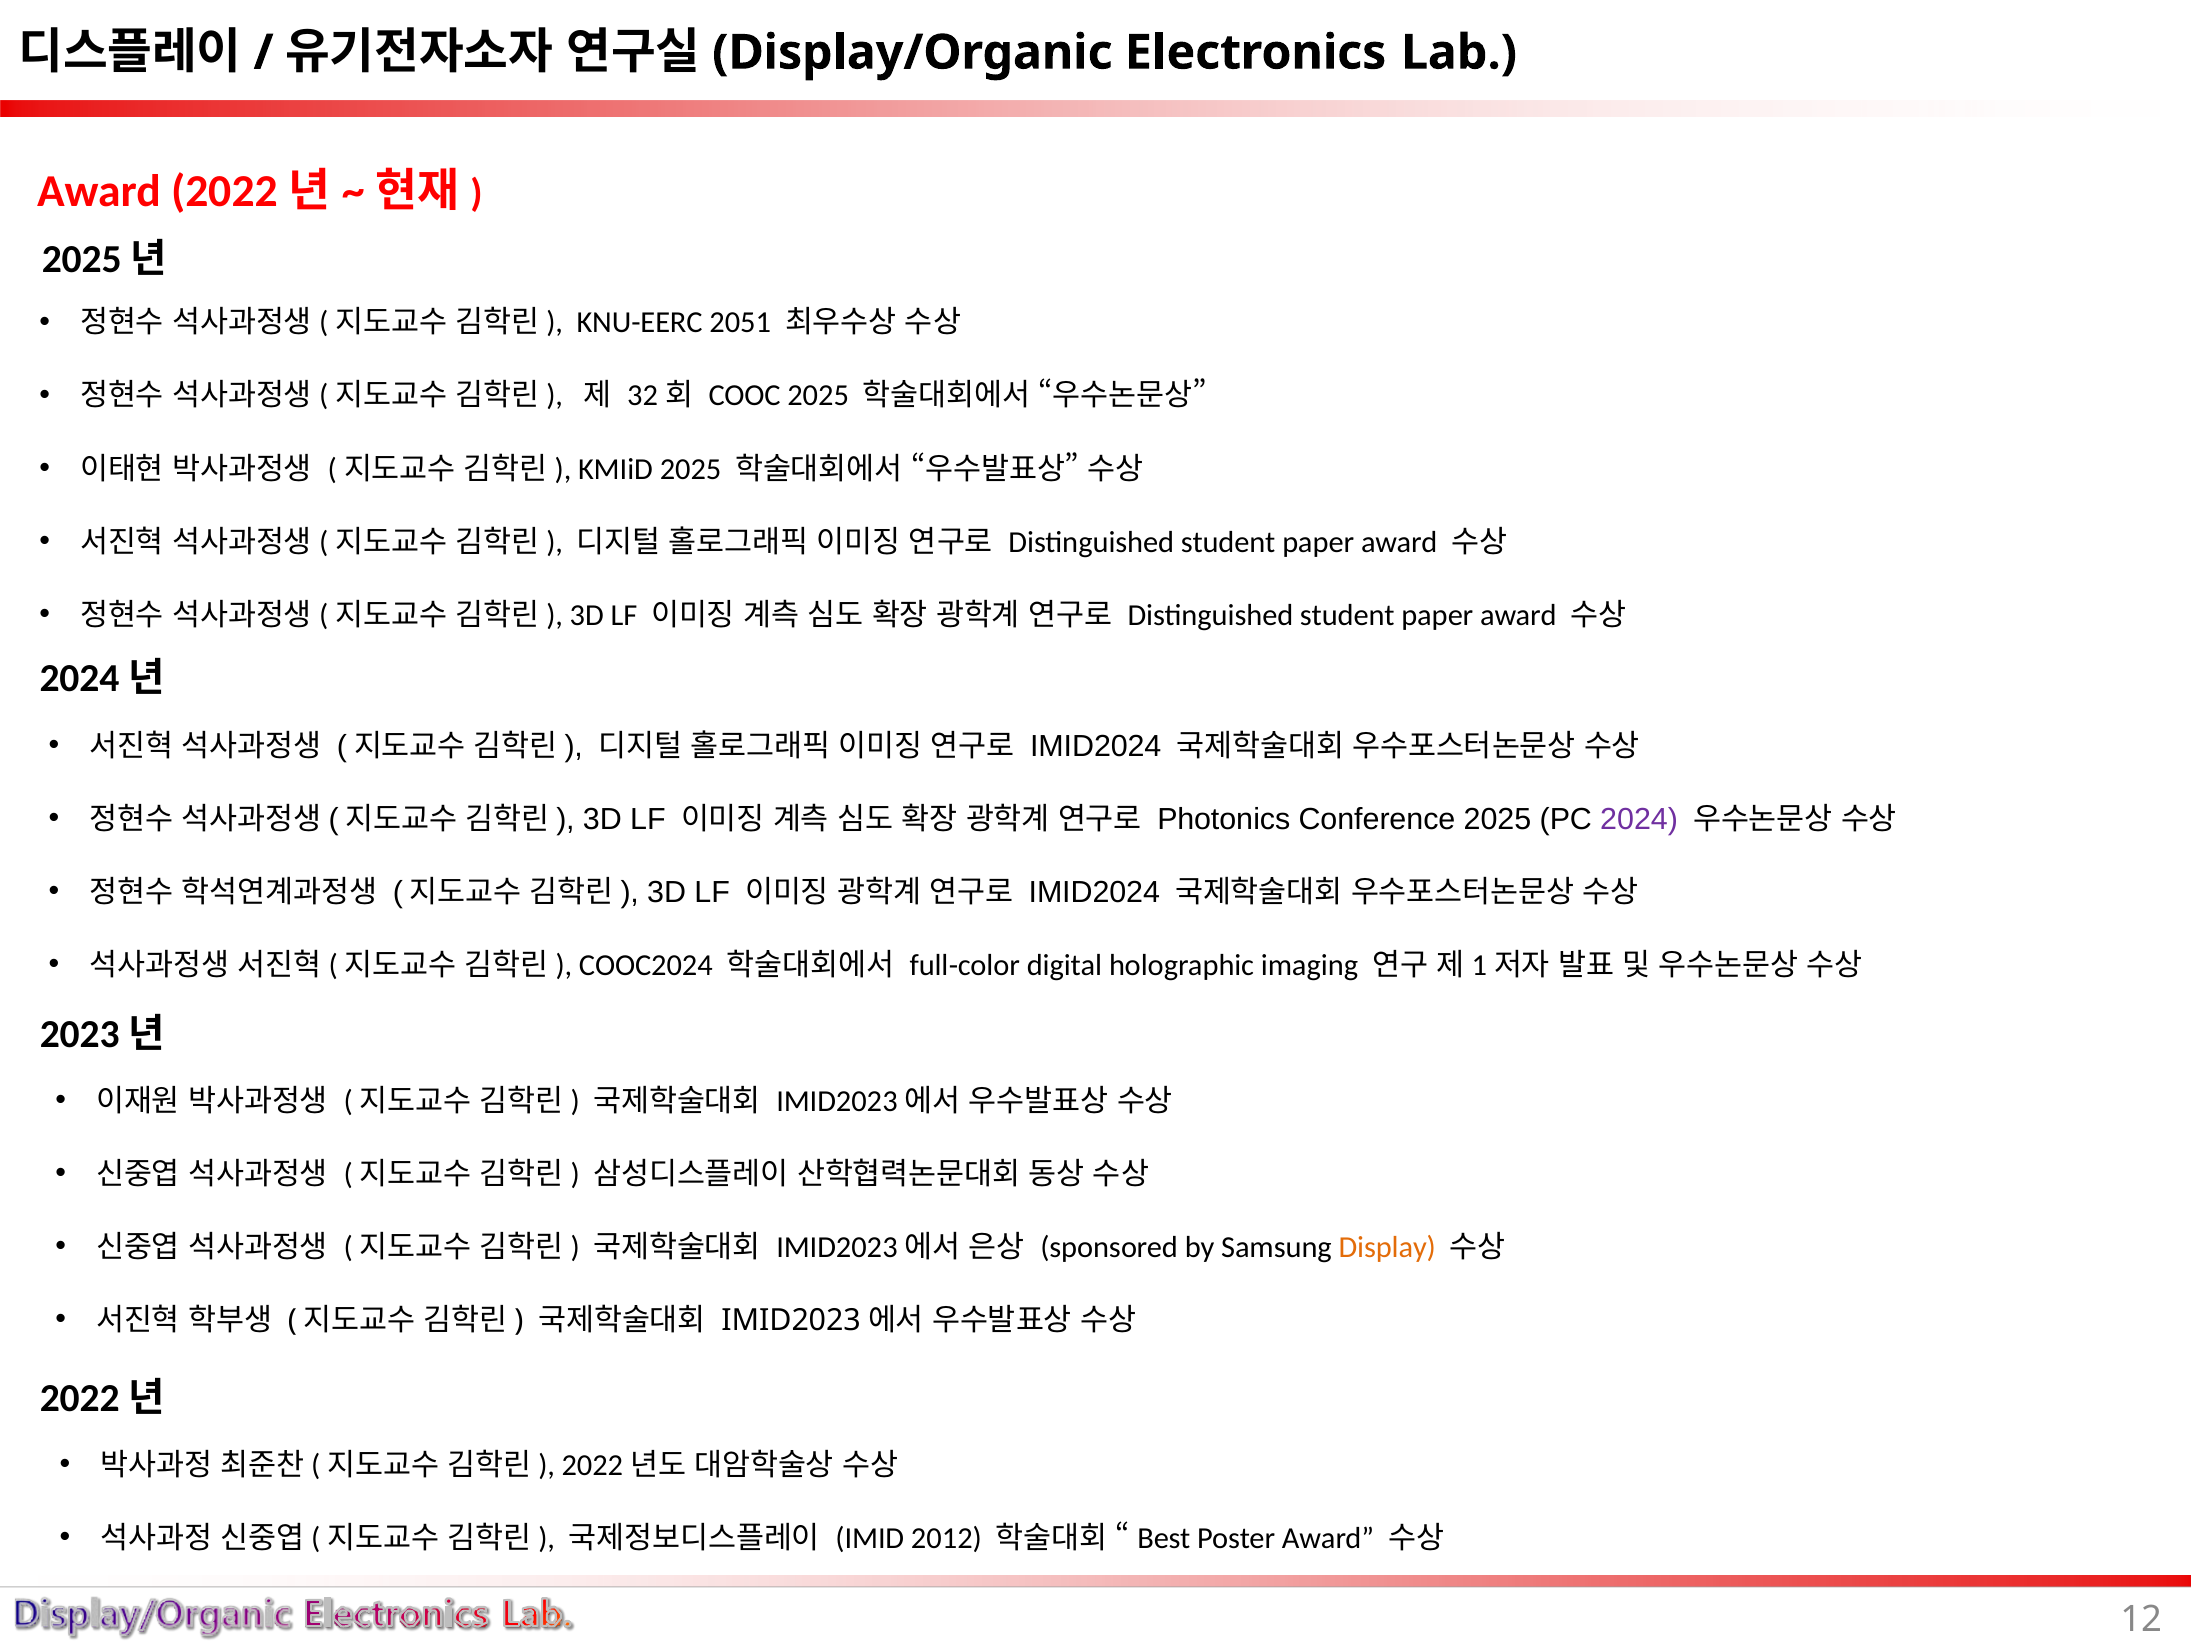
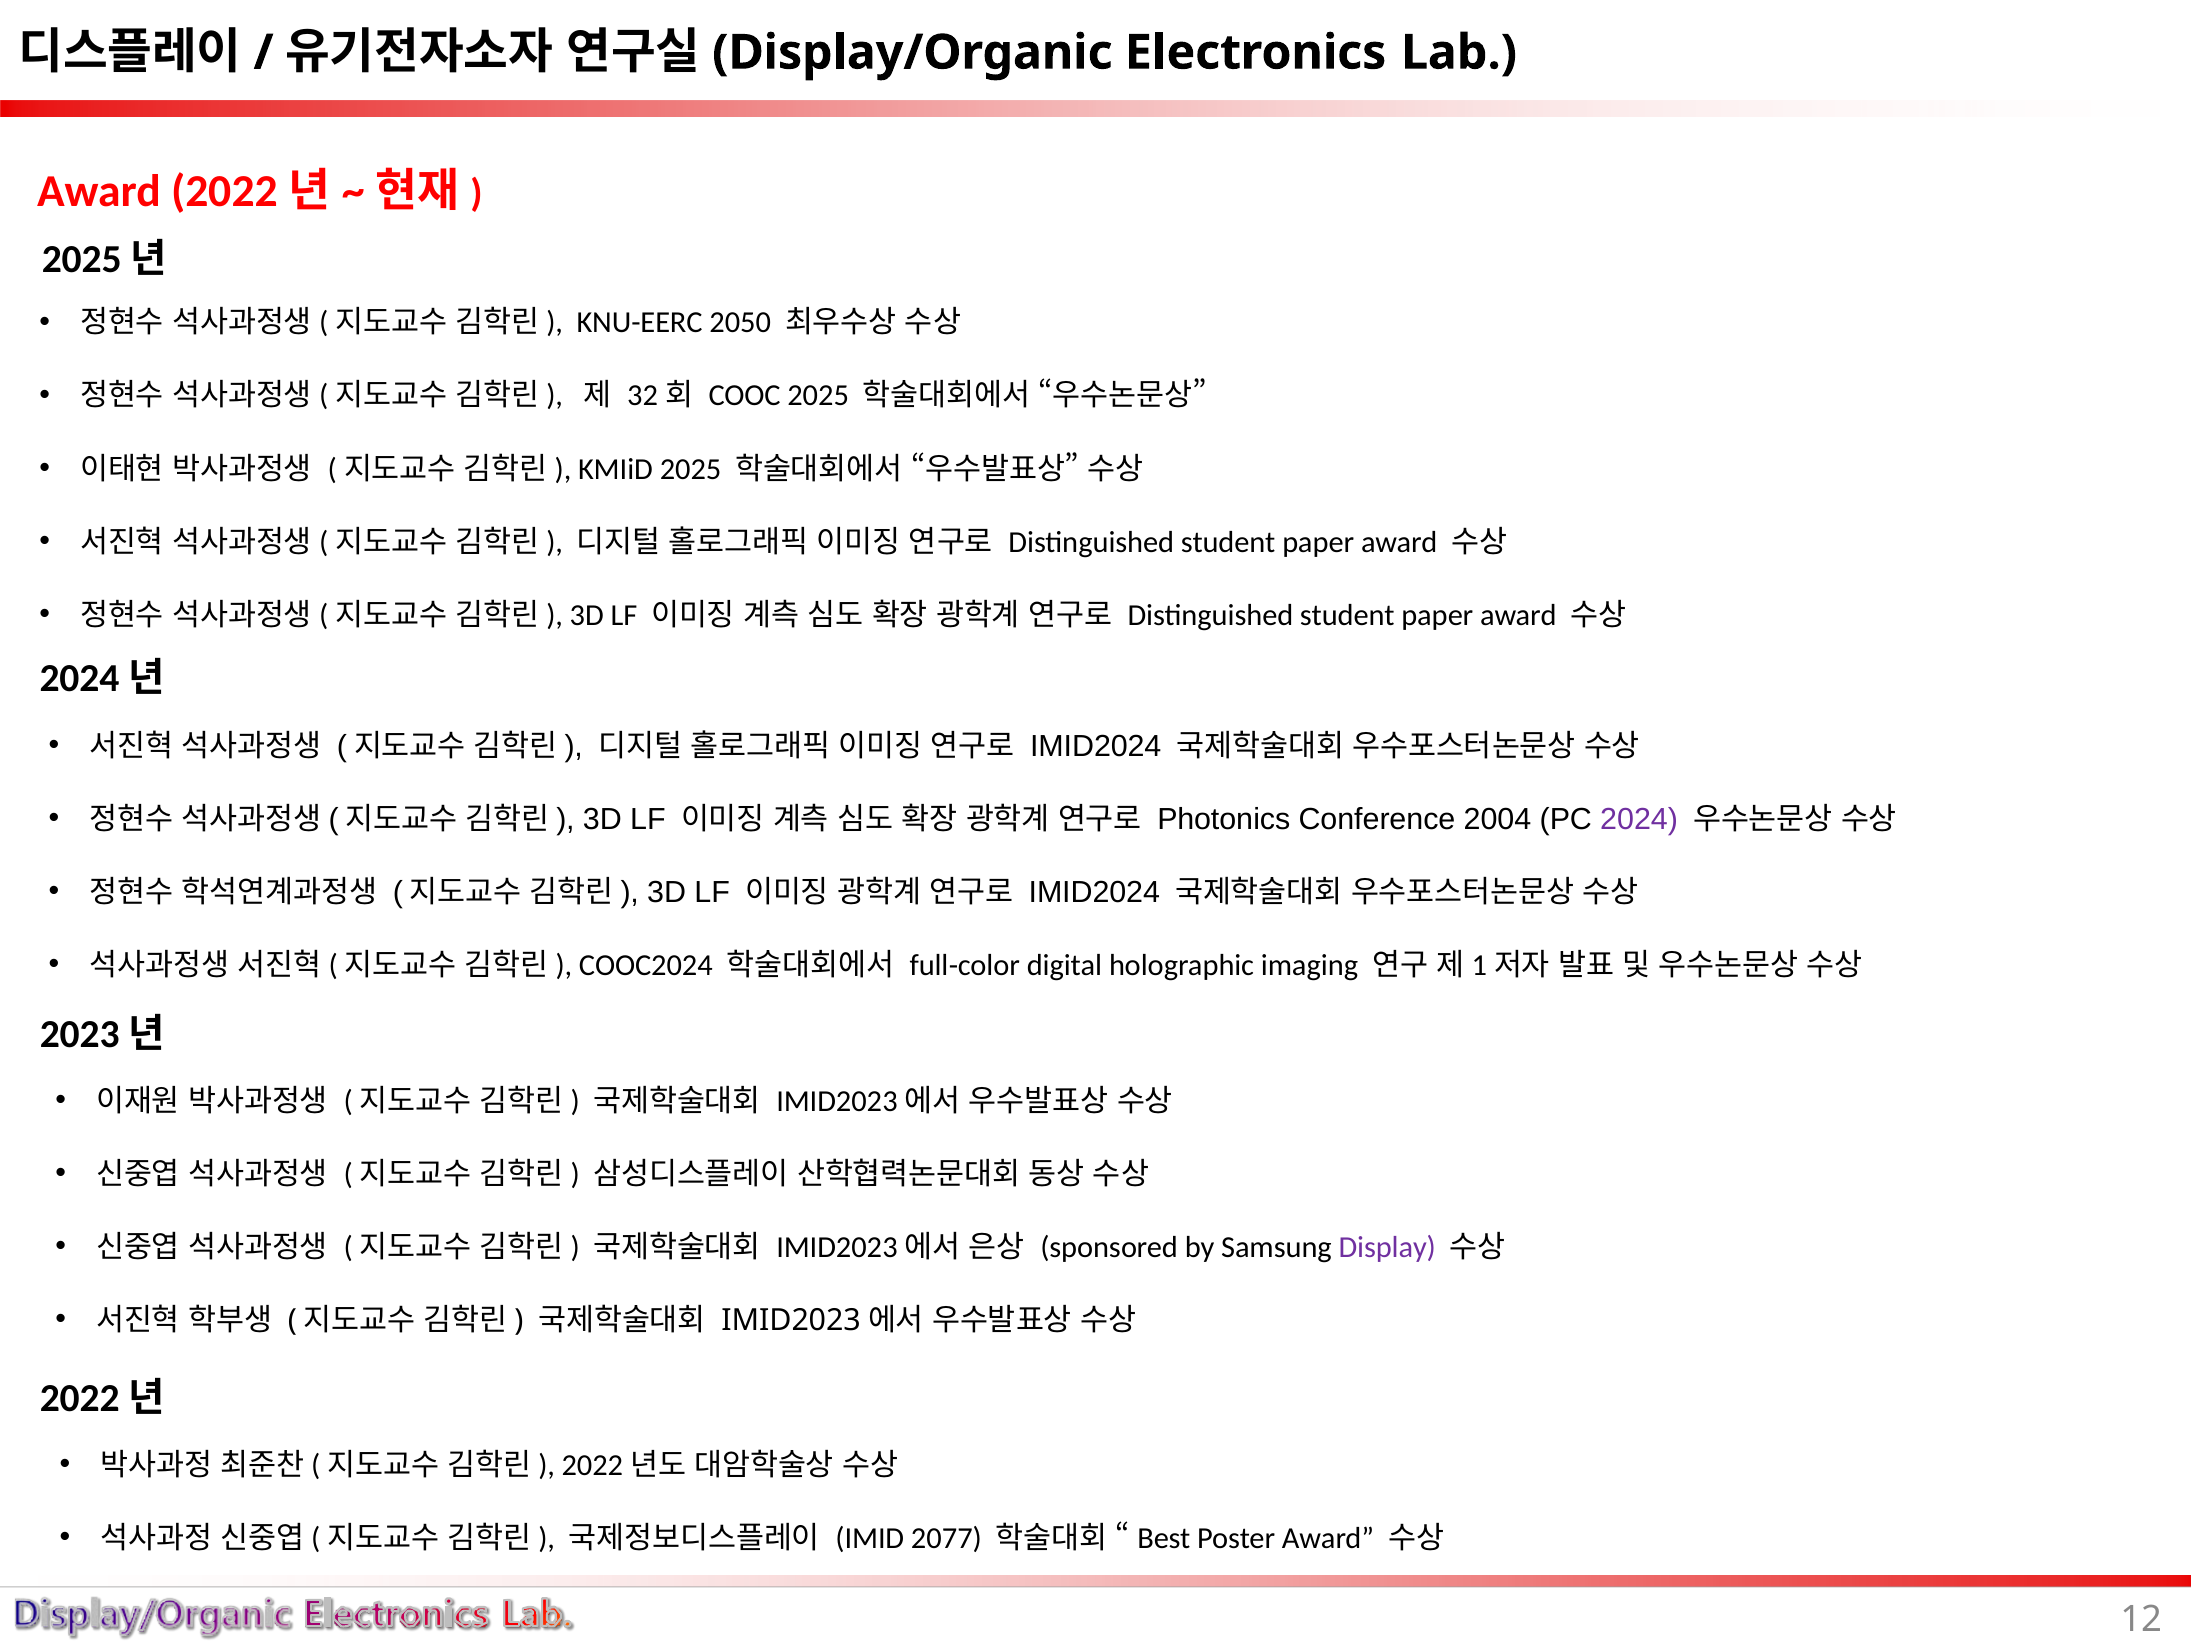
2051: 2051 -> 2050
Conference 2025: 2025 -> 2004
Display colour: orange -> purple
2012: 2012 -> 2077
